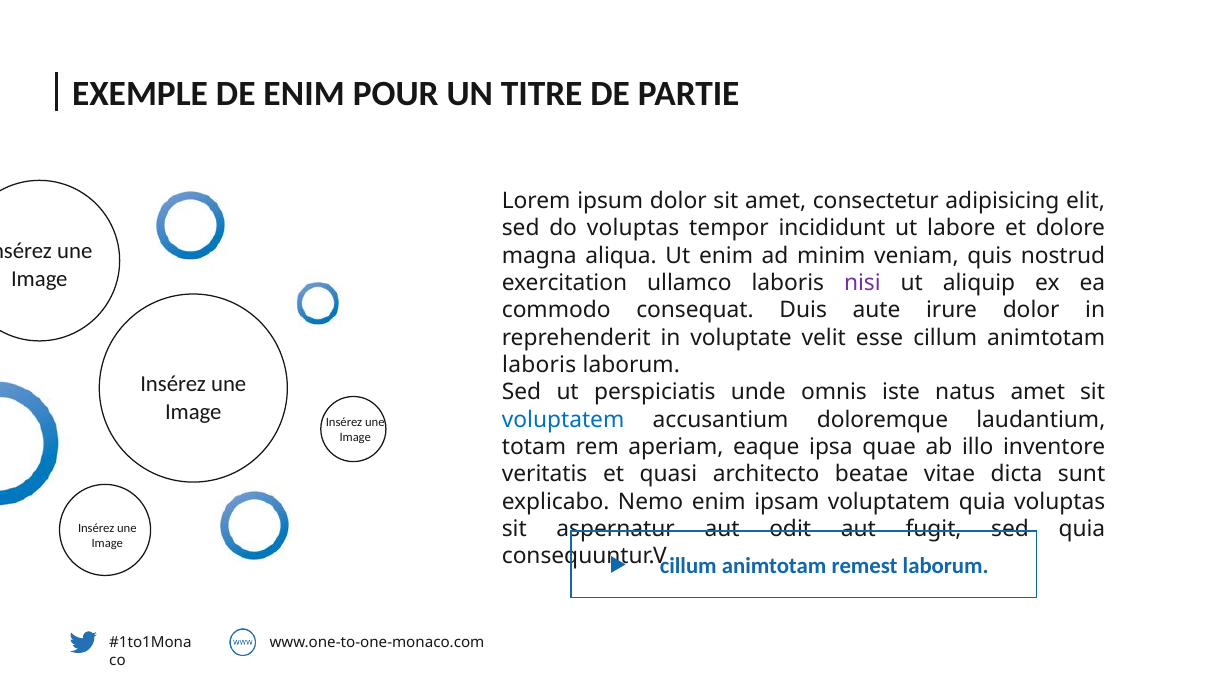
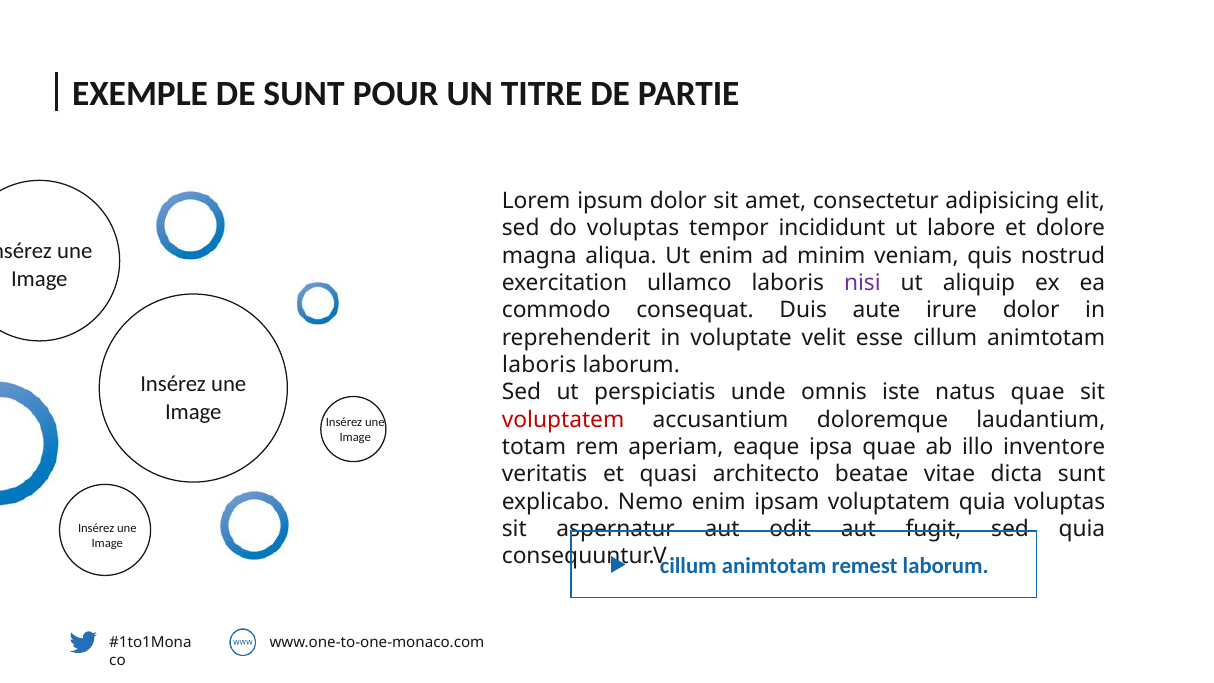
DE ENIM: ENIM -> SUNT
natus amet: amet -> quae
voluptatem at (563, 419) colour: blue -> red
